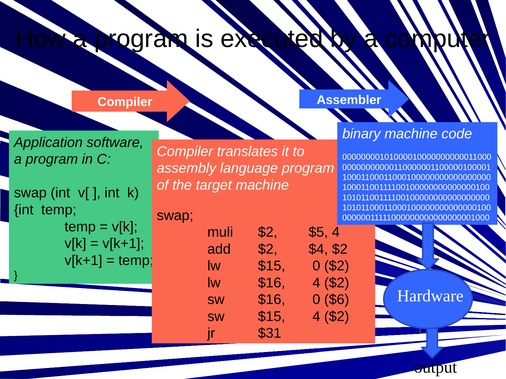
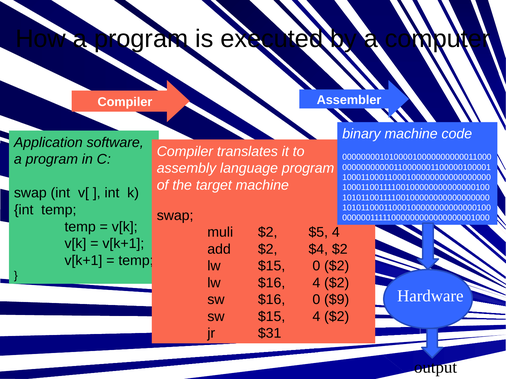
$6: $6 -> $9
